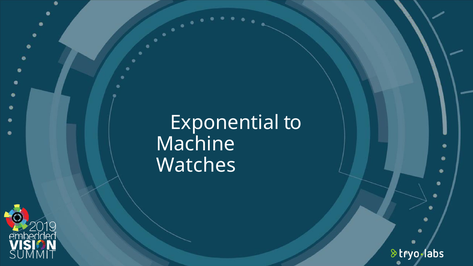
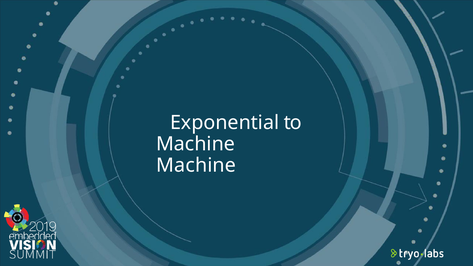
Watches at (196, 165): Watches -> Machine
